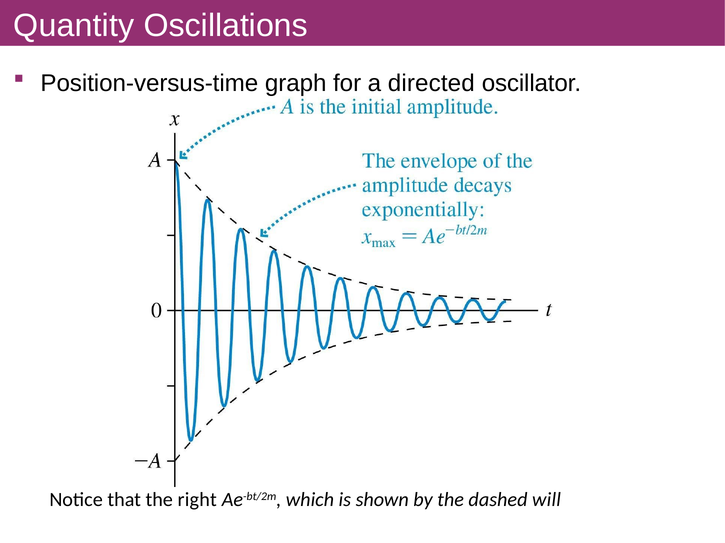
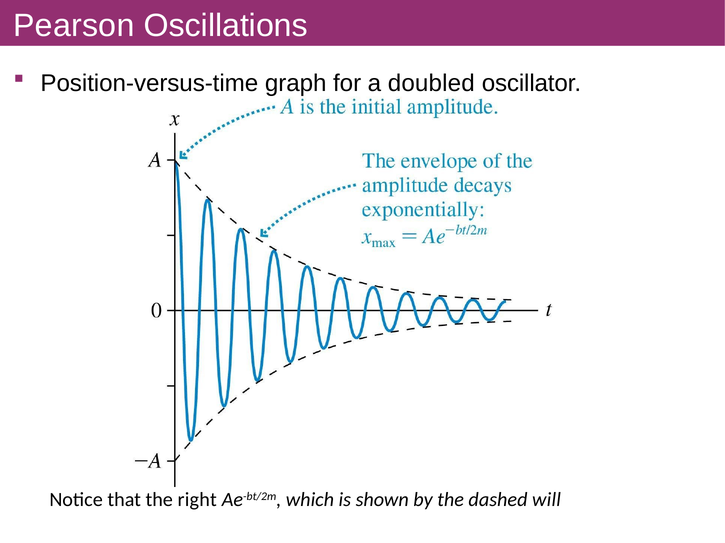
Quantity: Quantity -> Pearson
directed: directed -> doubled
